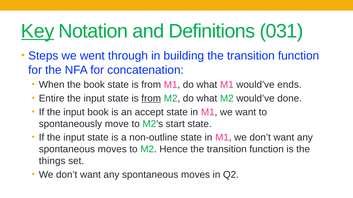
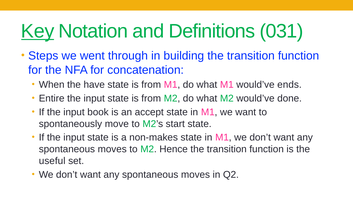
the book: book -> have
from at (151, 99) underline: present -> none
non-outline: non-outline -> non-makes
things: things -> useful
